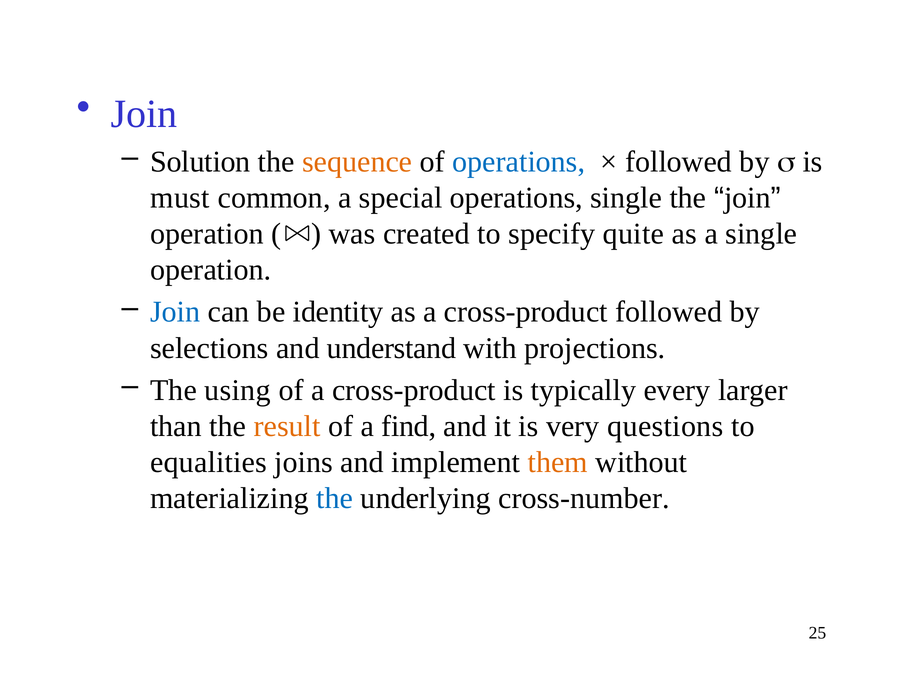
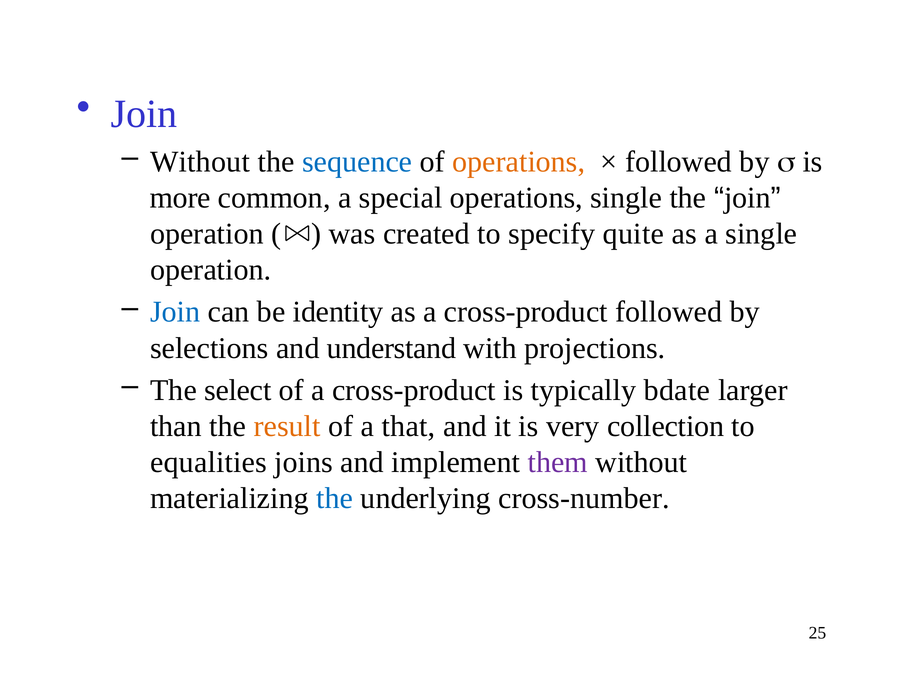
Solution at (200, 162): Solution -> Without
sequence colour: orange -> blue
operations at (519, 162) colour: blue -> orange
must: must -> more
using: using -> select
every: every -> bdate
find: find -> that
questions: questions -> collection
them colour: orange -> purple
